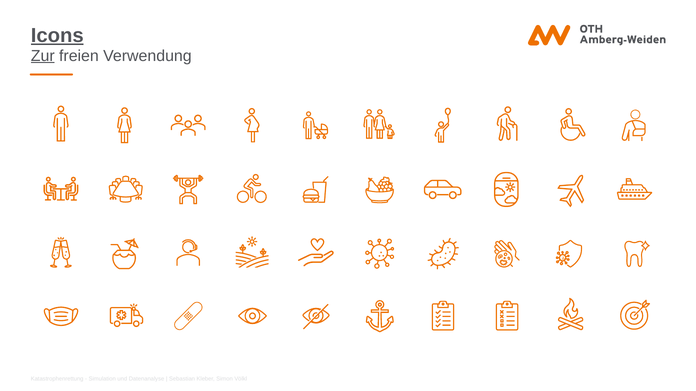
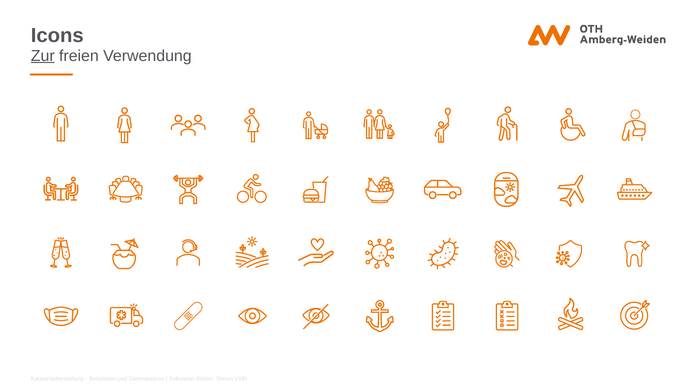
Icons underline: present -> none
